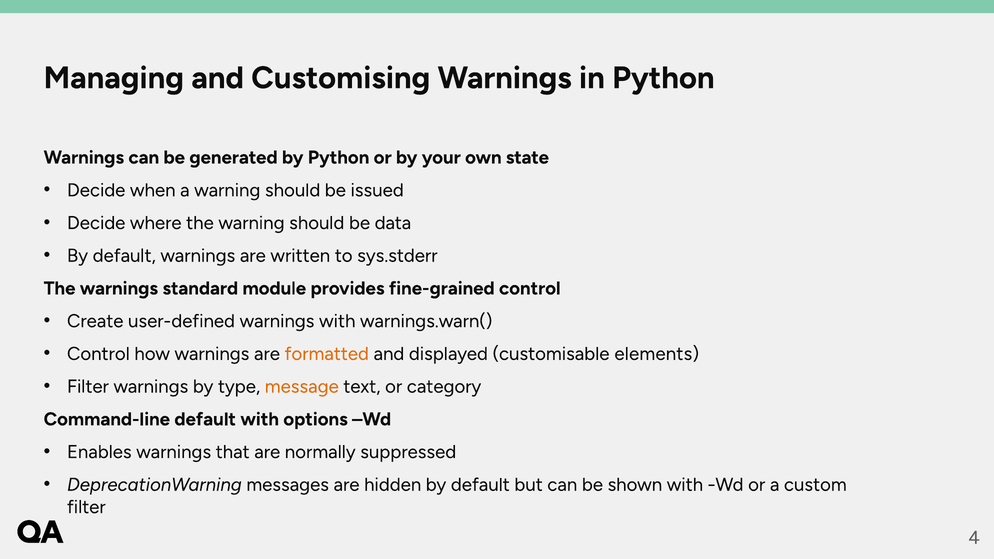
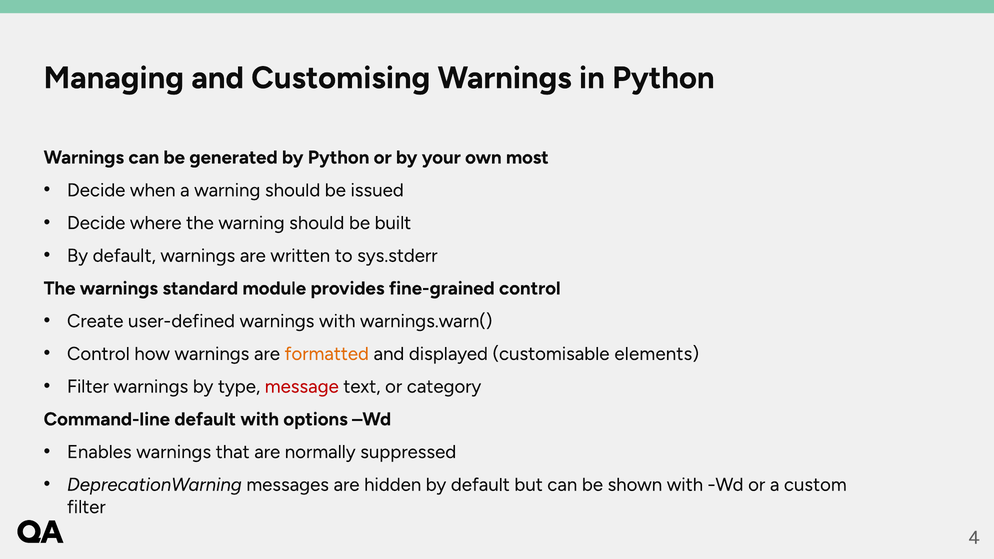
state: state -> most
data: data -> built
message colour: orange -> red
